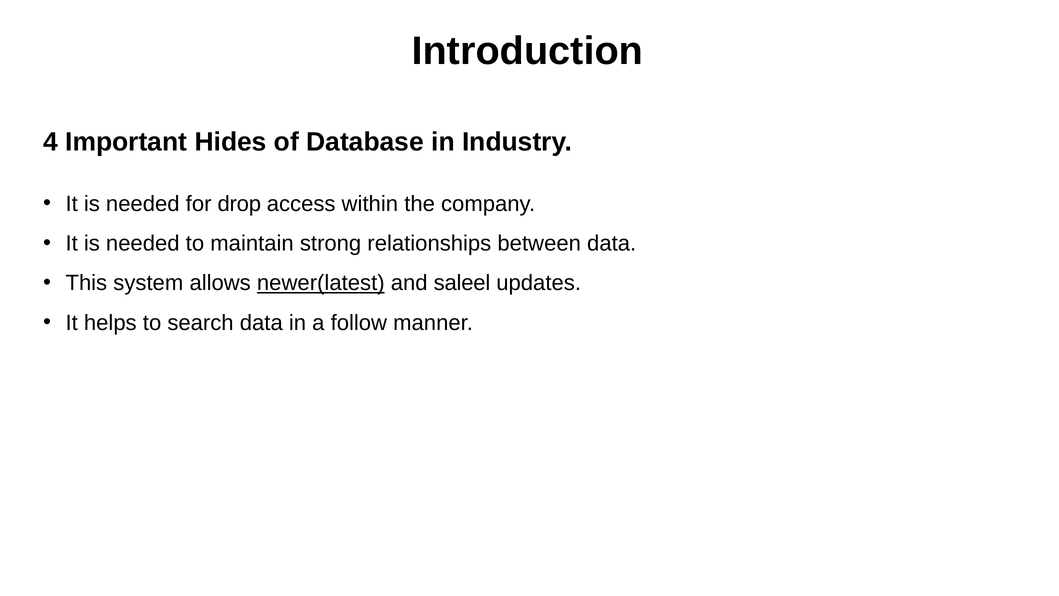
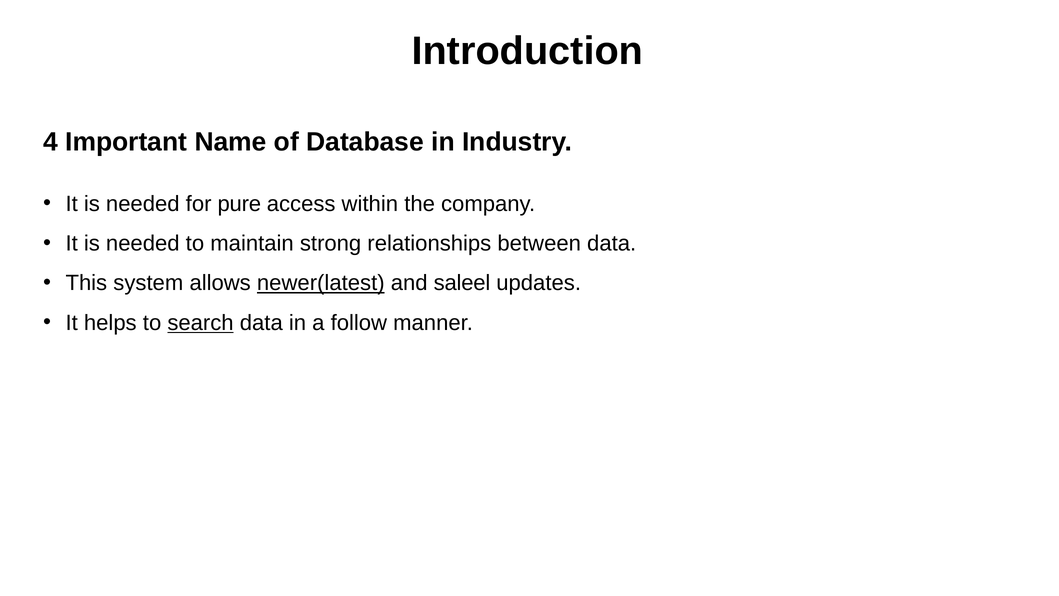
Hides: Hides -> Name
drop: drop -> pure
search underline: none -> present
